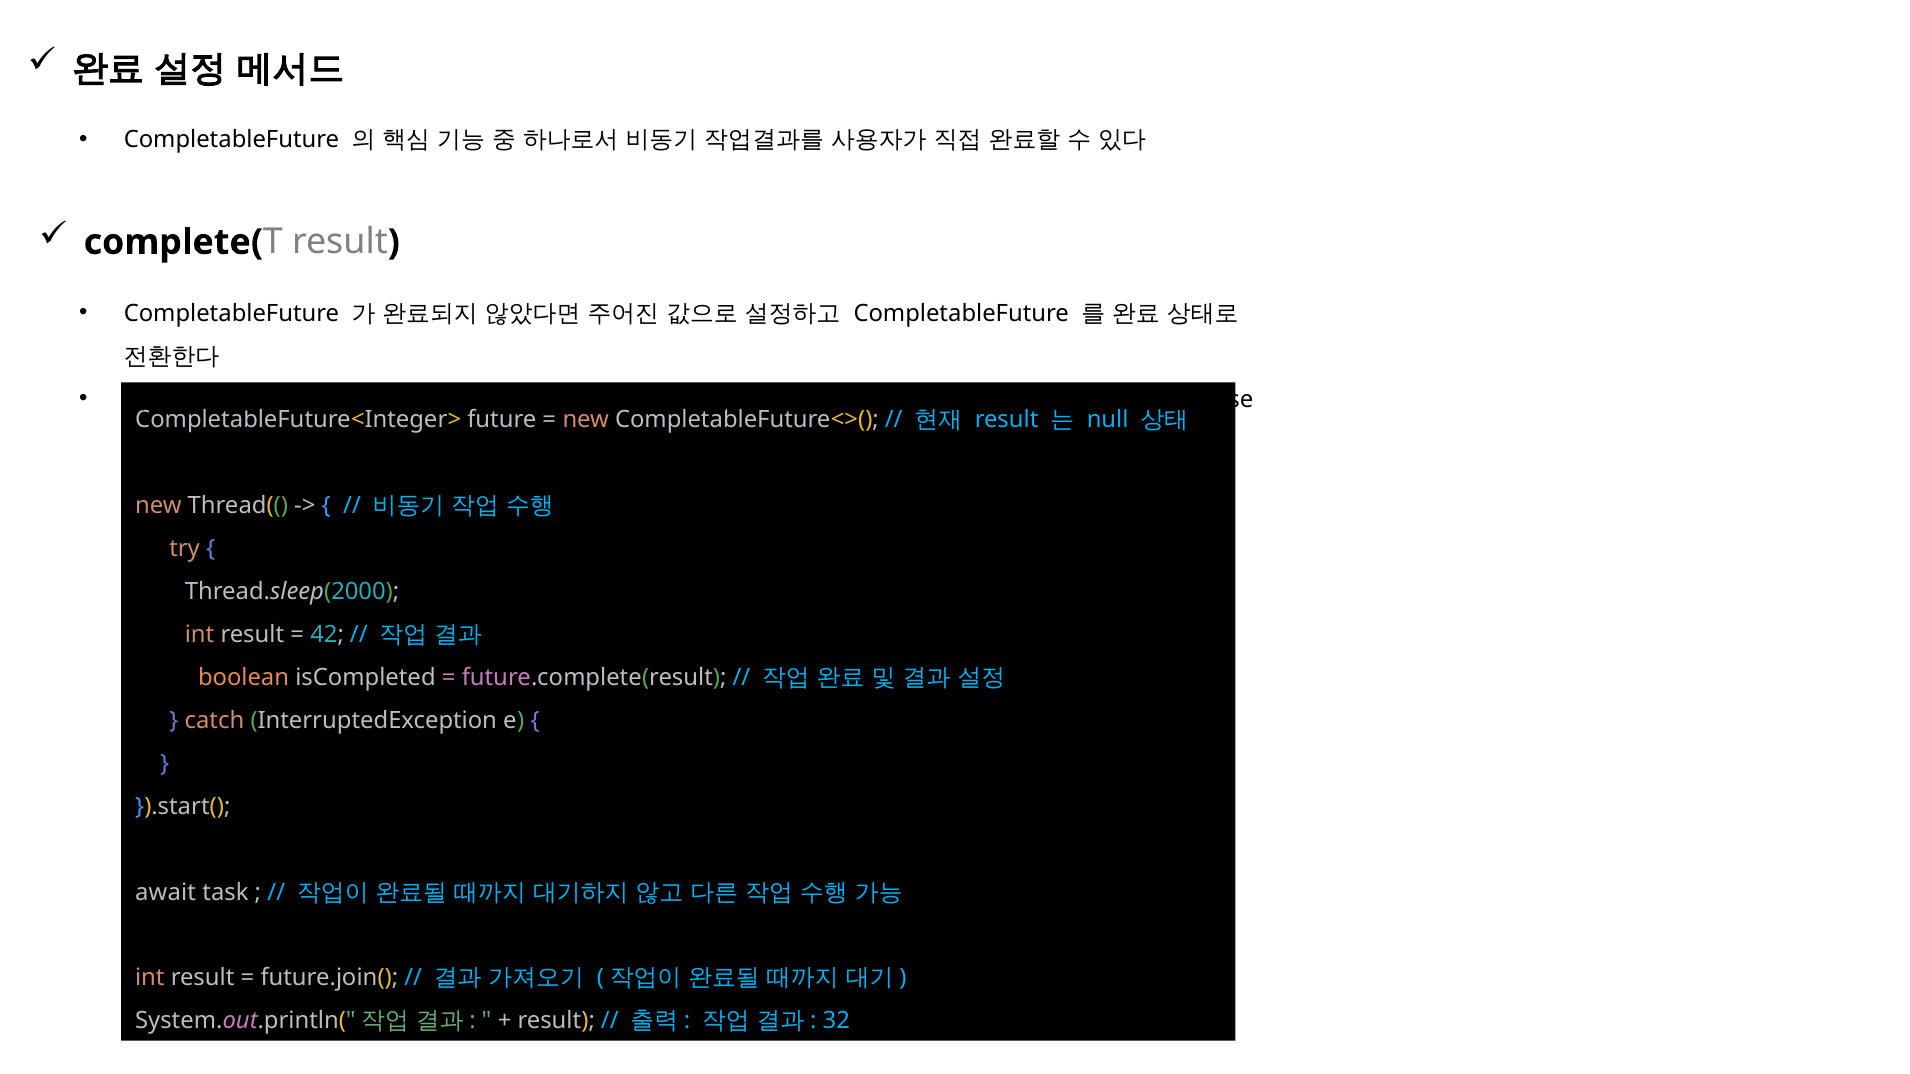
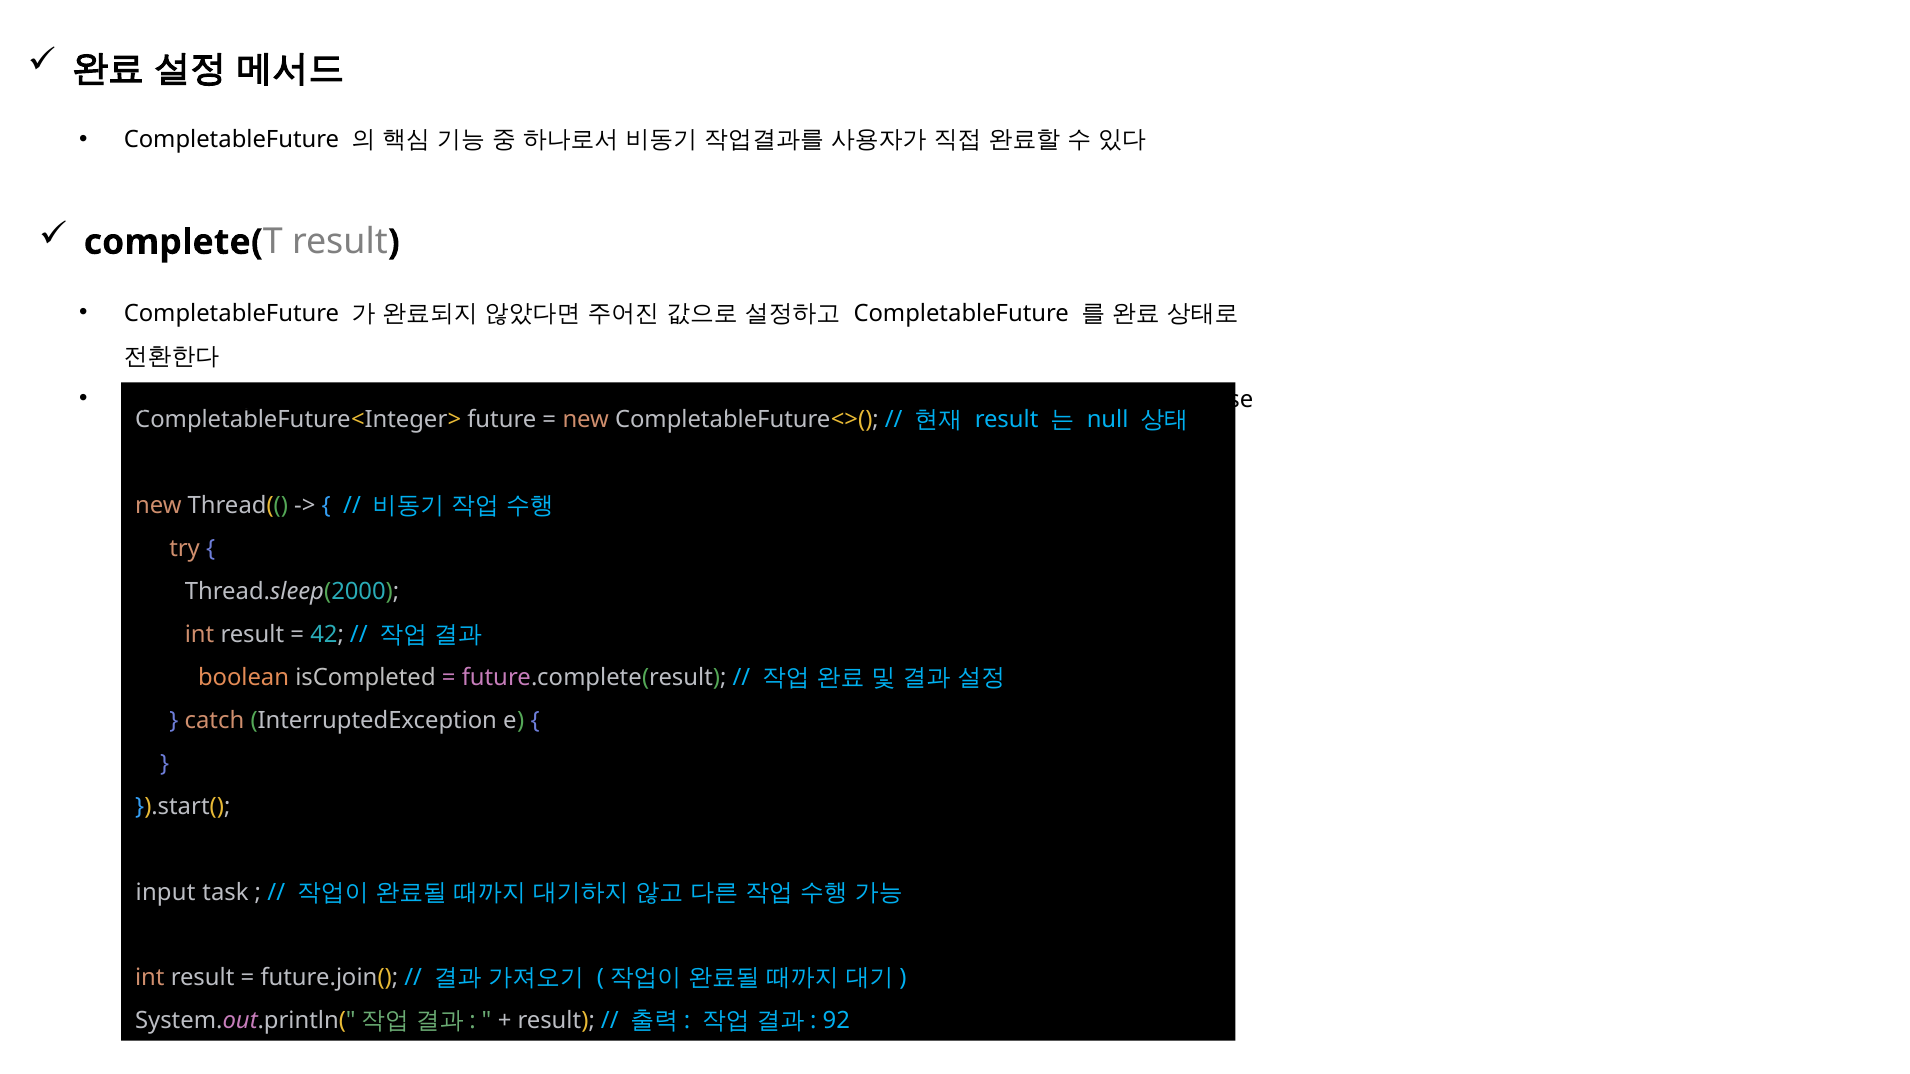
await: await -> input
32: 32 -> 92
